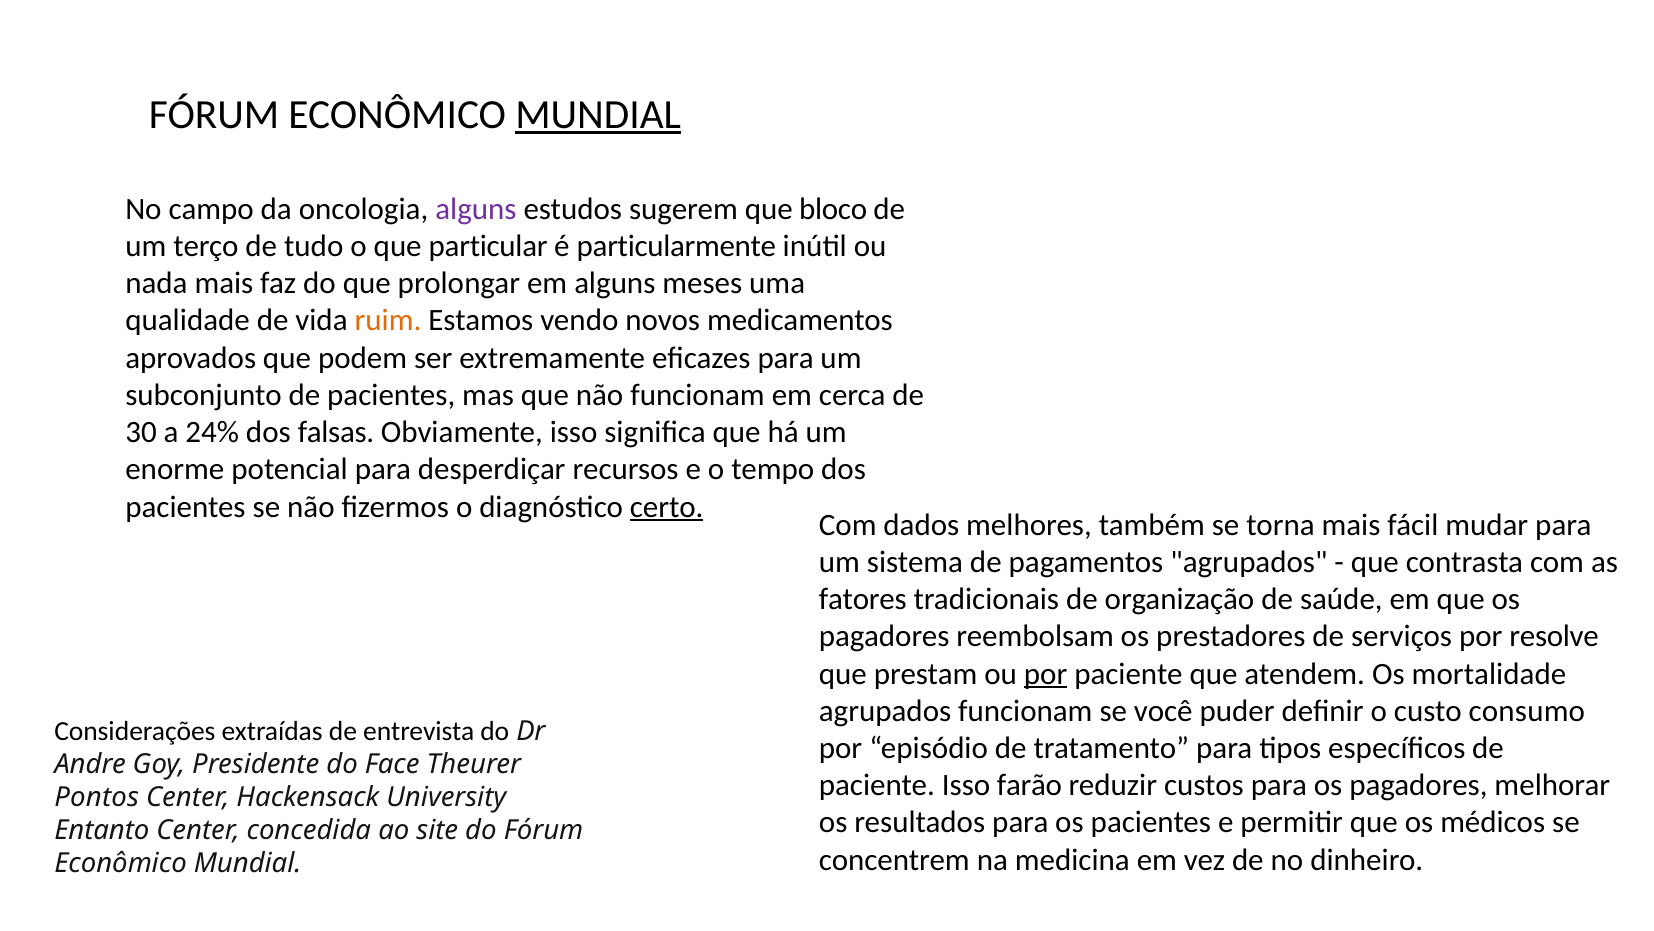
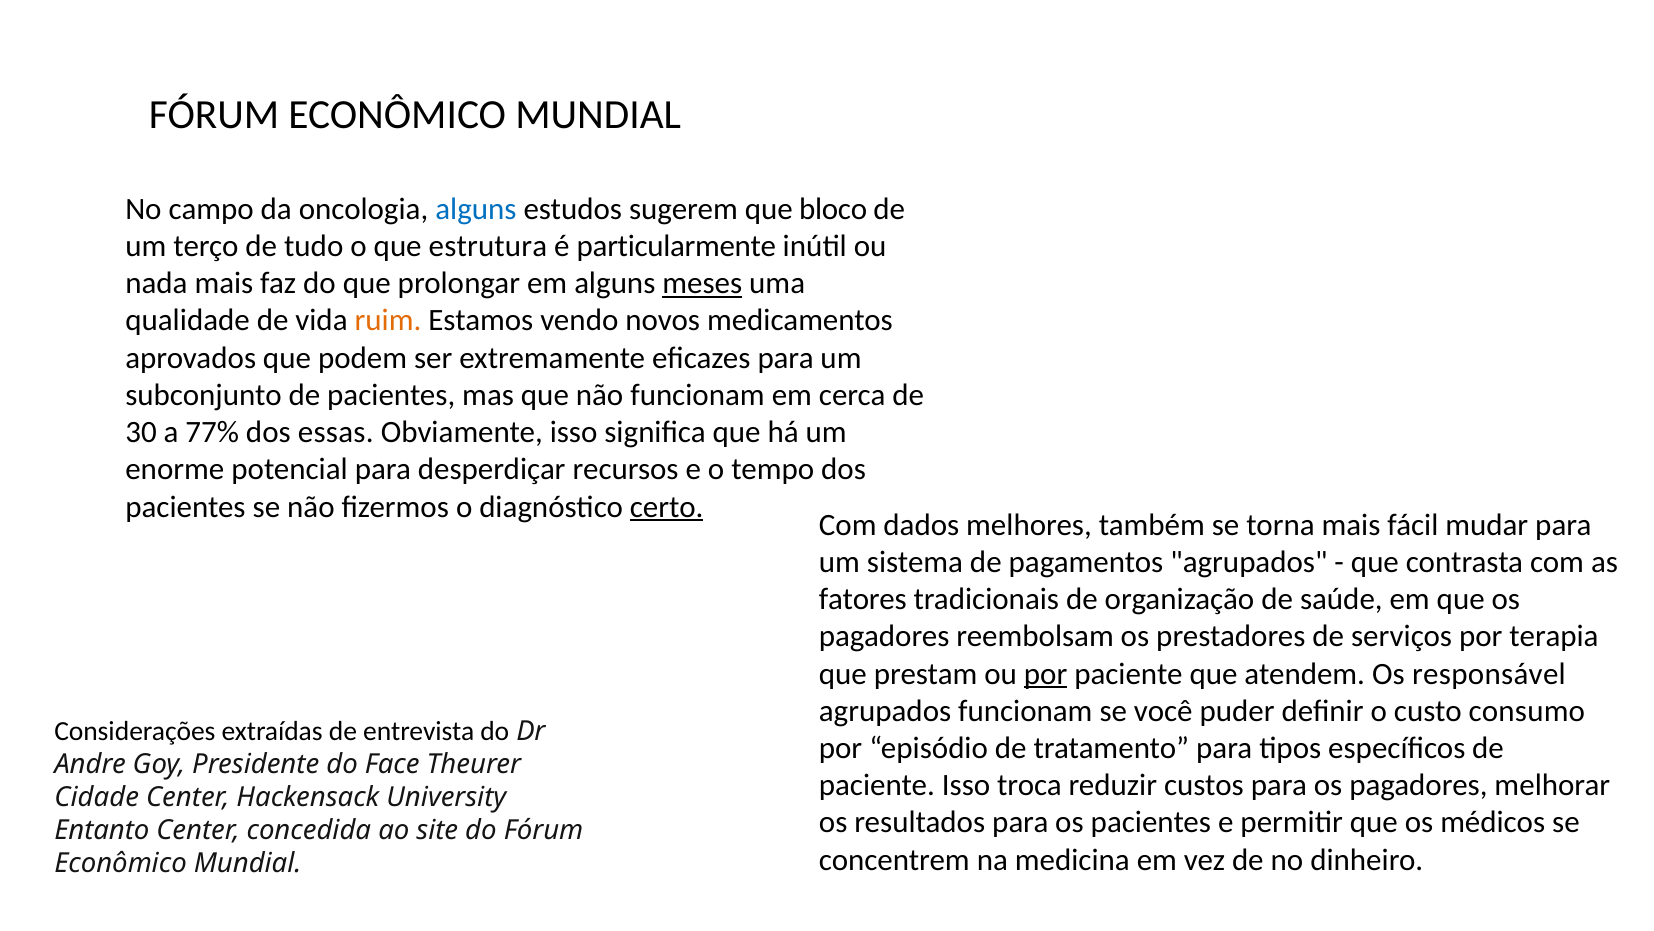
MUNDIAL at (598, 115) underline: present -> none
alguns at (476, 209) colour: purple -> blue
particular: particular -> estrutura
meses underline: none -> present
24%: 24% -> 77%
falsas: falsas -> essas
resolve: resolve -> terapia
mortalidade: mortalidade -> responsável
farão: farão -> troca
Pontos: Pontos -> Cidade
